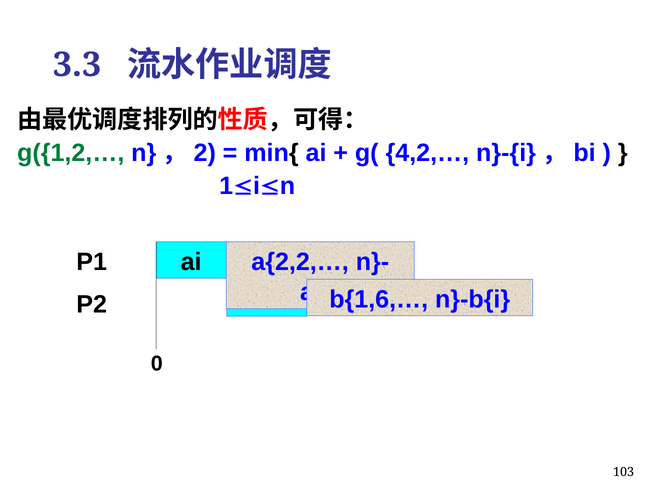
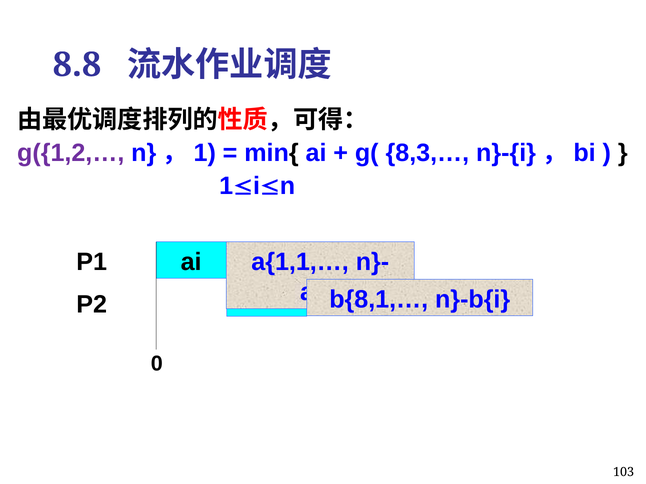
3.3: 3.3 -> 8.8
g({1,2,… colour: green -> purple
2 at (205, 153): 2 -> 1
4,2,…: 4,2,… -> 8,3,…
a{2,2,…: a{2,2,… -> a{1,1,…
b{1,6,…: b{1,6,… -> b{8,1,…
